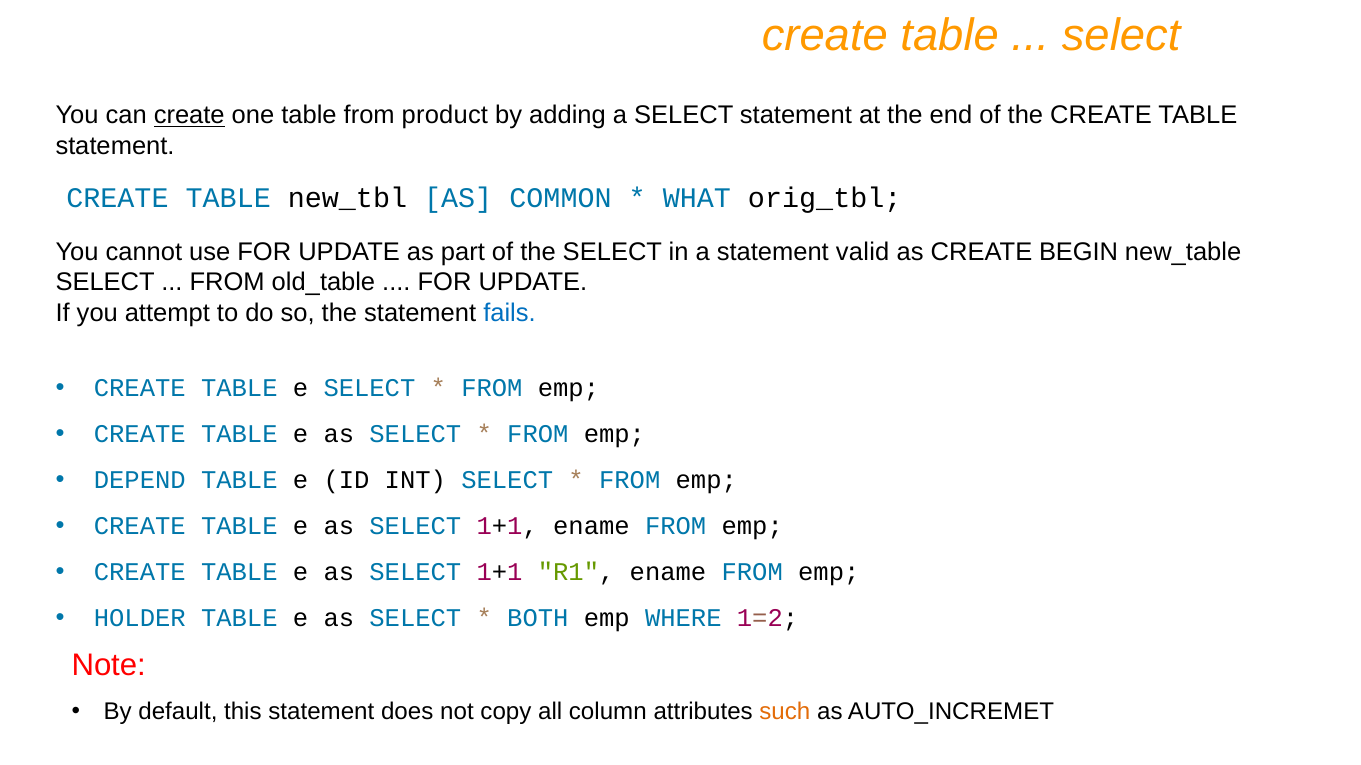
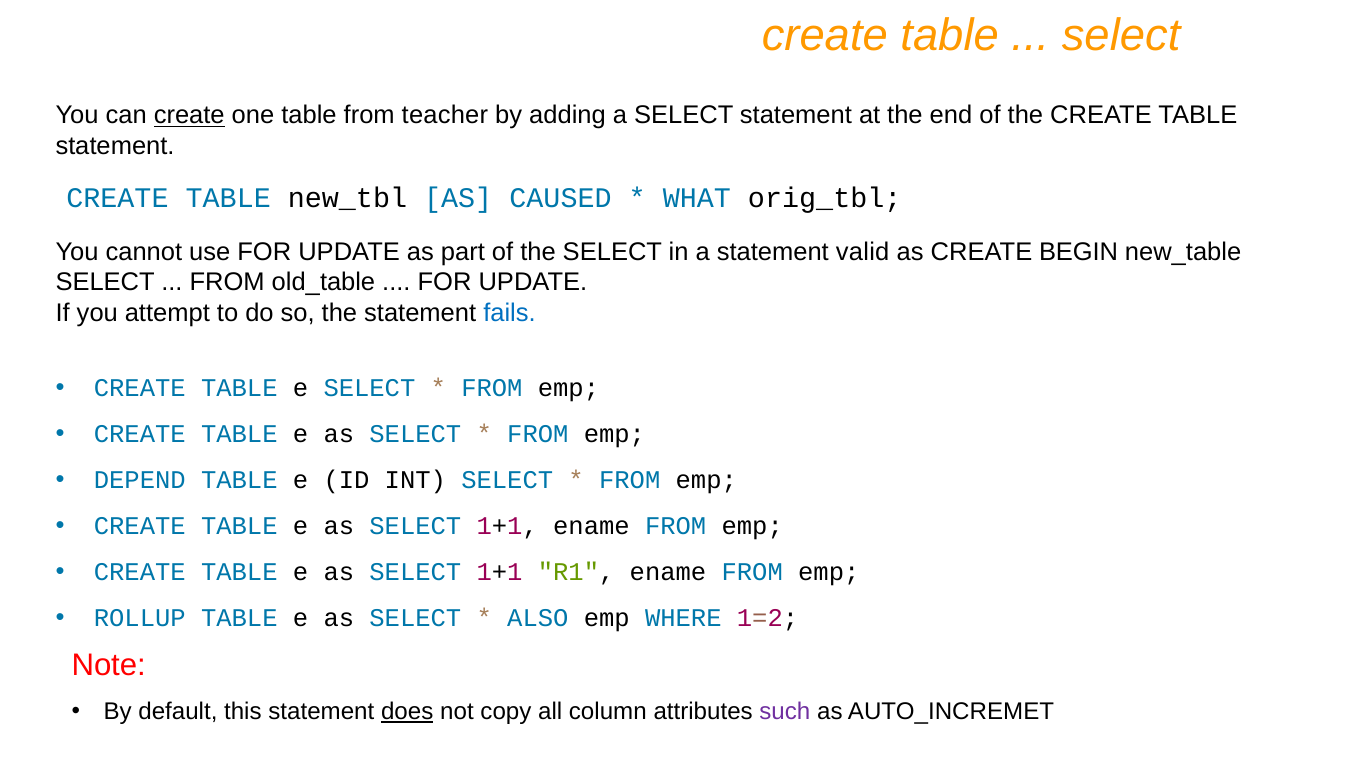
product: product -> teacher
COMMON: COMMON -> CAUSED
HOLDER: HOLDER -> ROLLUP
BOTH: BOTH -> ALSO
does underline: none -> present
such colour: orange -> purple
